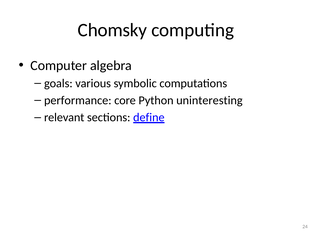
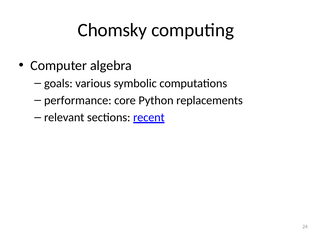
uninteresting: uninteresting -> replacements
define: define -> recent
